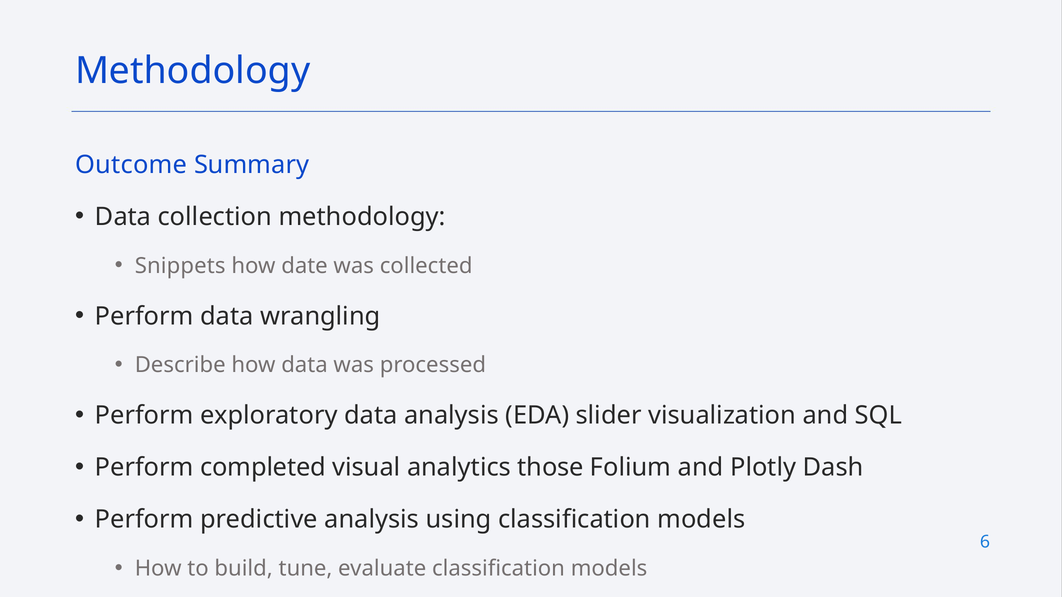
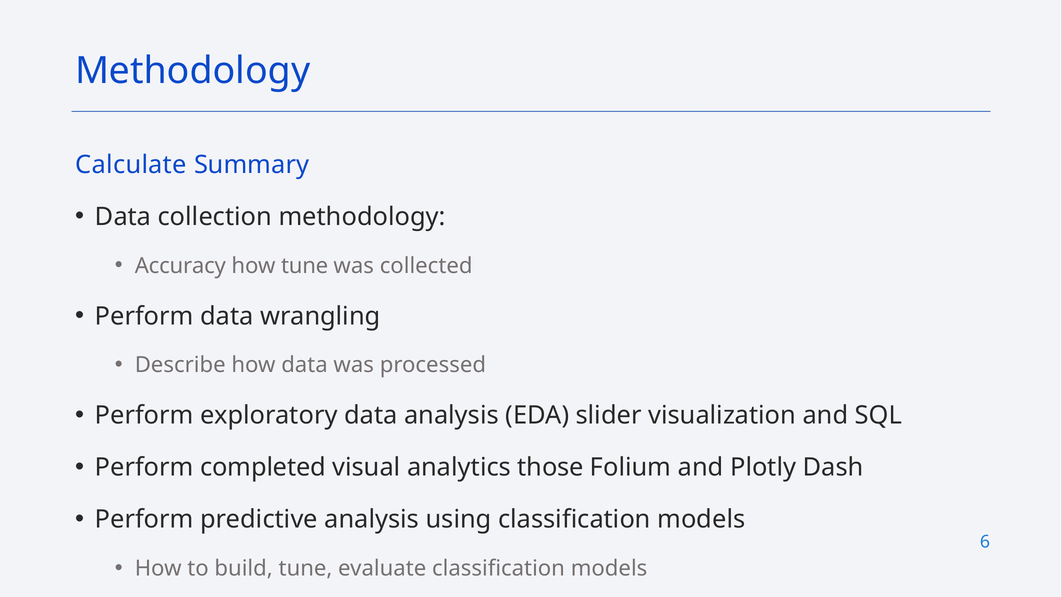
Outcome: Outcome -> Calculate
Snippets: Snippets -> Accuracy
how date: date -> tune
